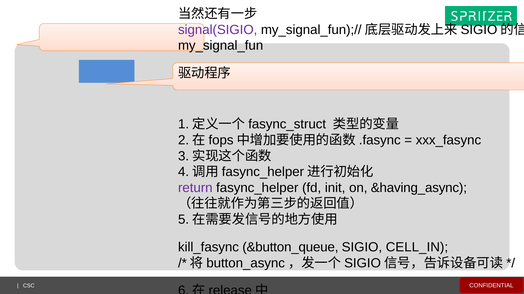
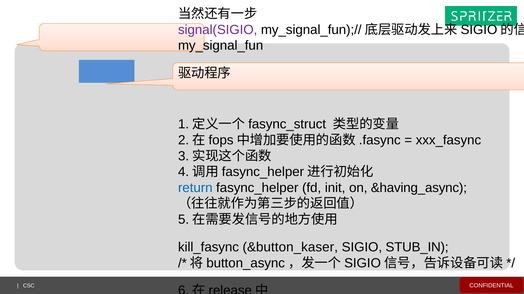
return colour: purple -> blue
&button_queue: &button_queue -> &button_kaser
CELL_IN: CELL_IN -> STUB_IN
